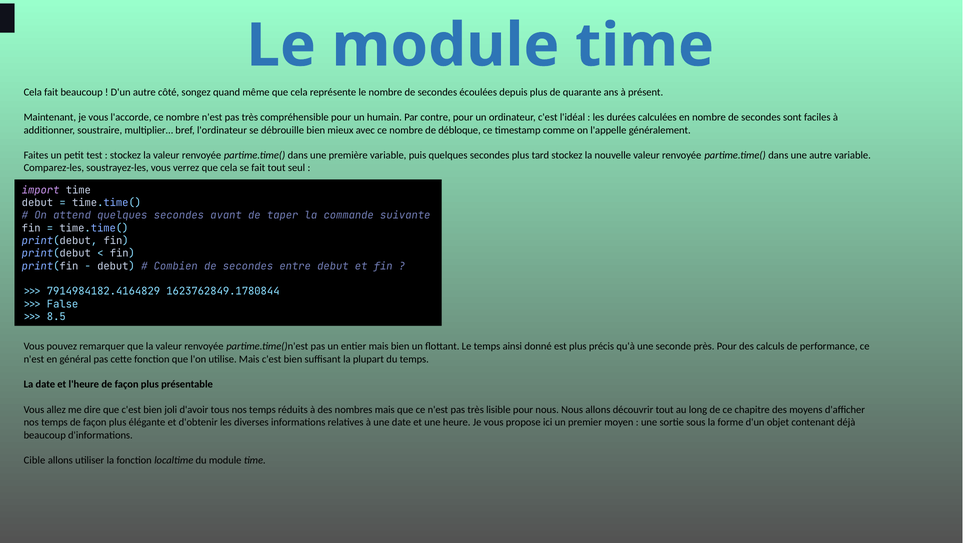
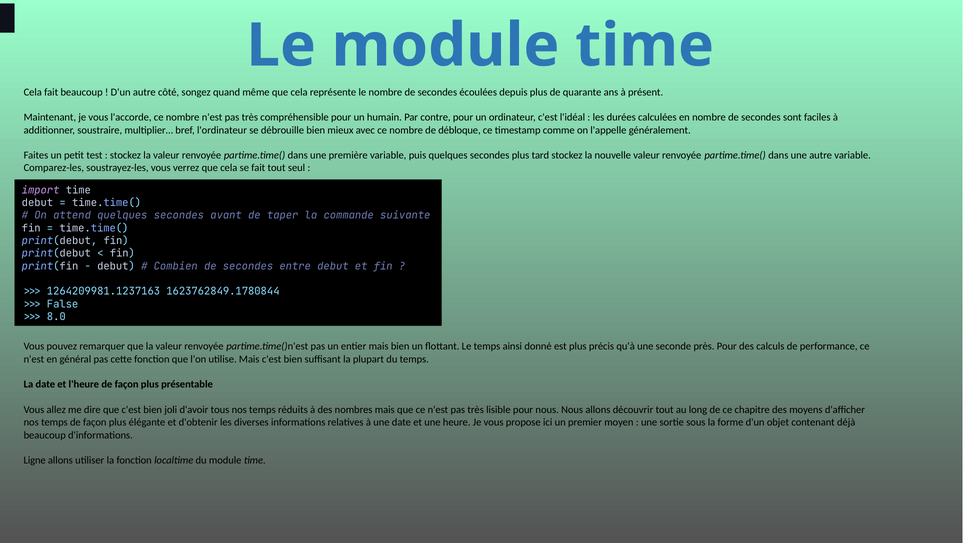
7914984182.4164829: 7914984182.4164829 -> 1264209981.1237163
8.5: 8.5 -> 8.0
Cible: Cible -> Ligne
